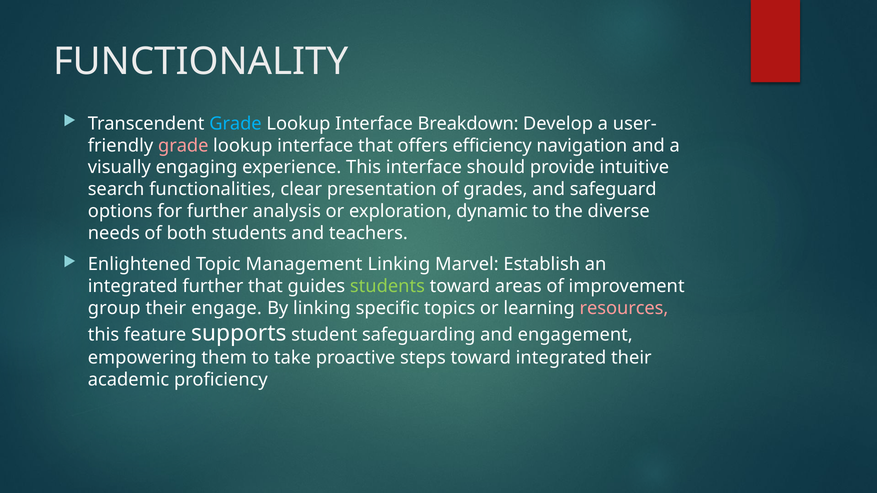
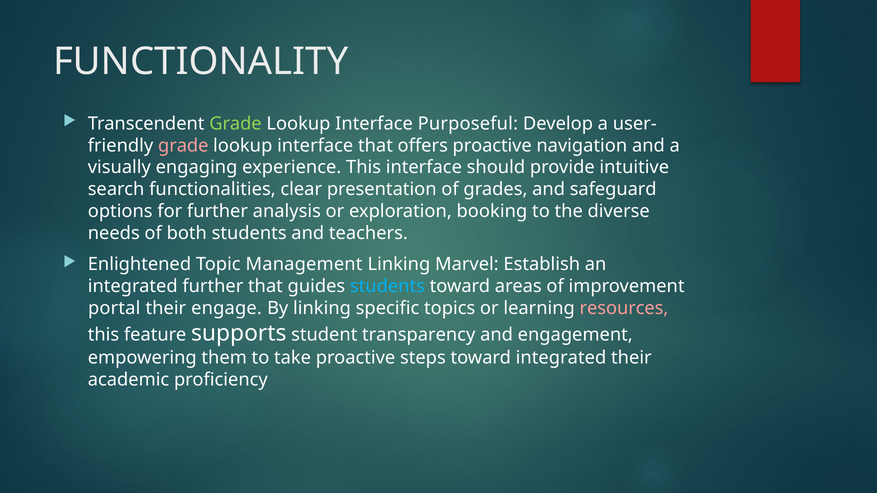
Grade at (235, 124) colour: light blue -> light green
Breakdown: Breakdown -> Purposeful
offers efficiency: efficiency -> proactive
dynamic: dynamic -> booking
students at (387, 286) colour: light green -> light blue
group: group -> portal
safeguarding: safeguarding -> transparency
